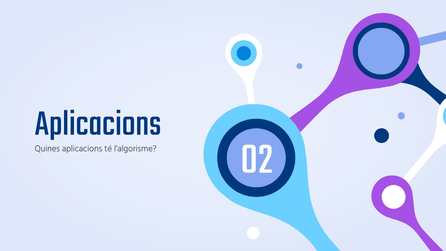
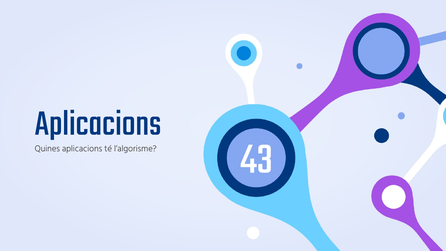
02: 02 -> 43
